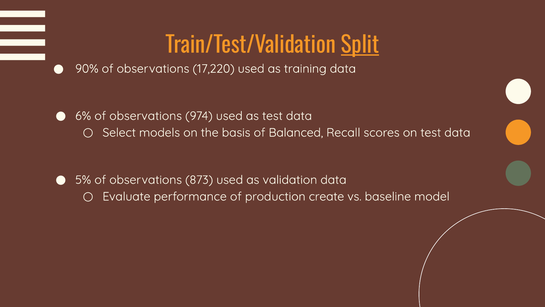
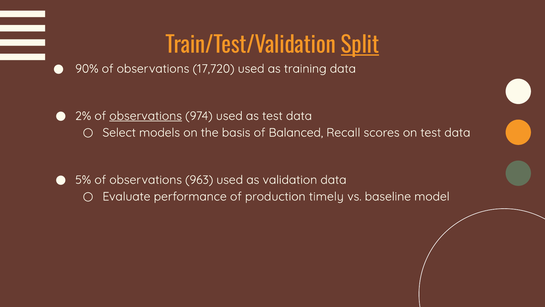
17,220: 17,220 -> 17,720
6%: 6% -> 2%
observations at (146, 116) underline: none -> present
873: 873 -> 963
create: create -> timely
